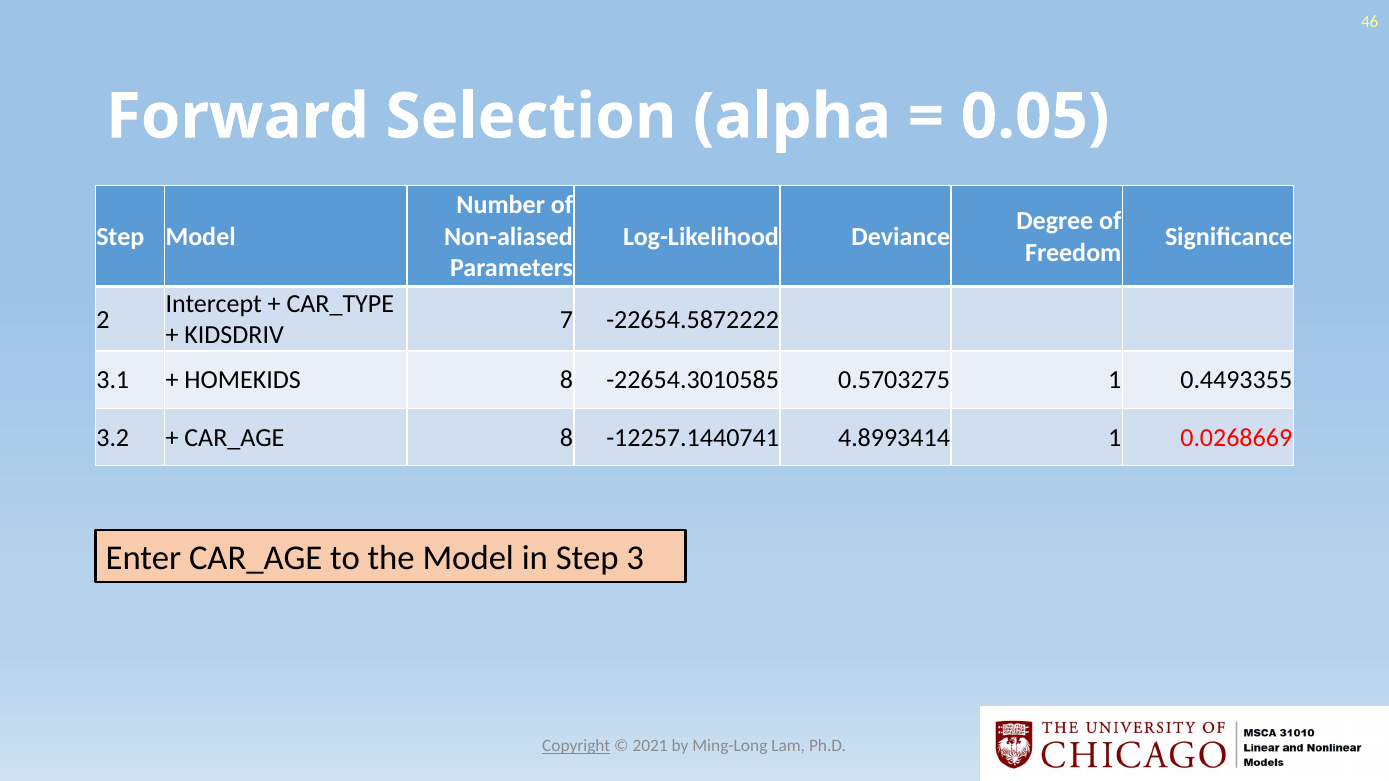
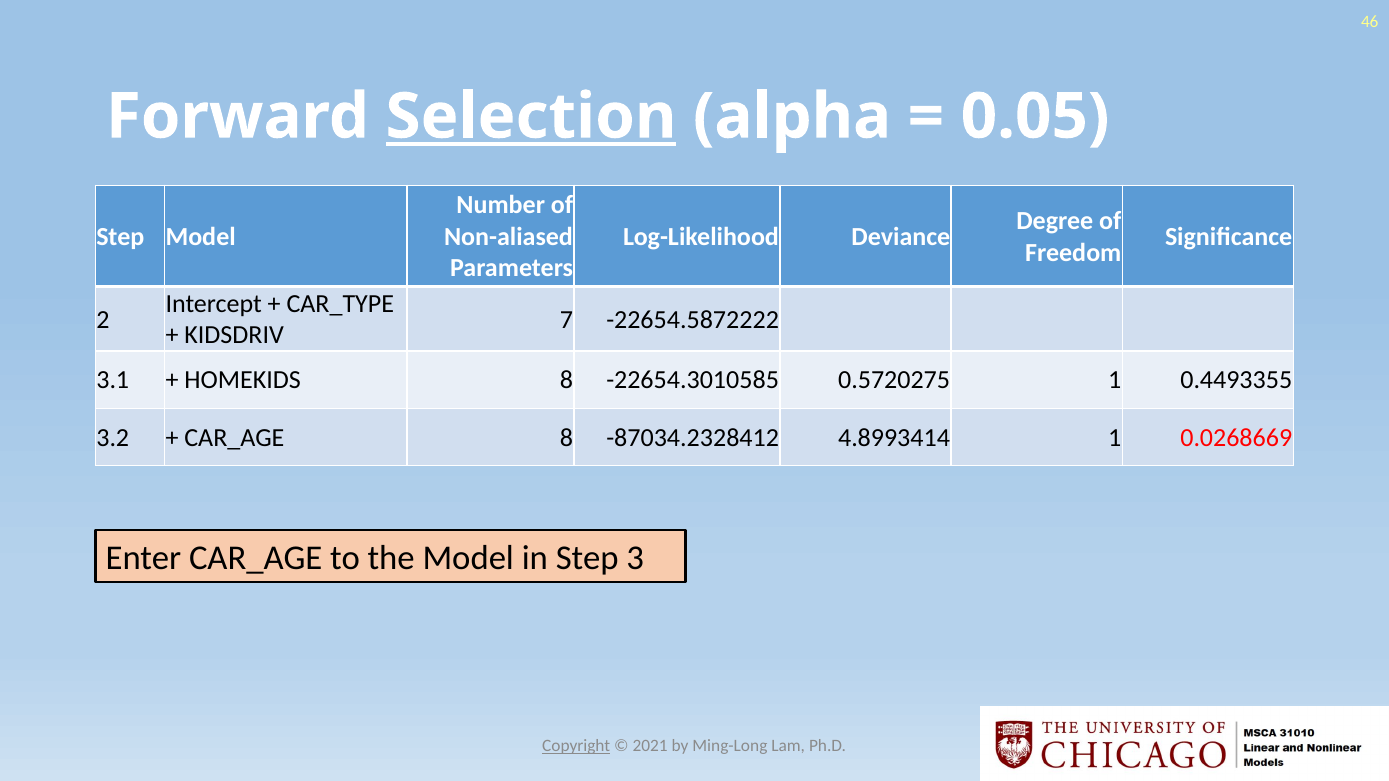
Selection underline: none -> present
0.5703275: 0.5703275 -> 0.5720275
-12257.1440741: -12257.1440741 -> -87034.2328412
